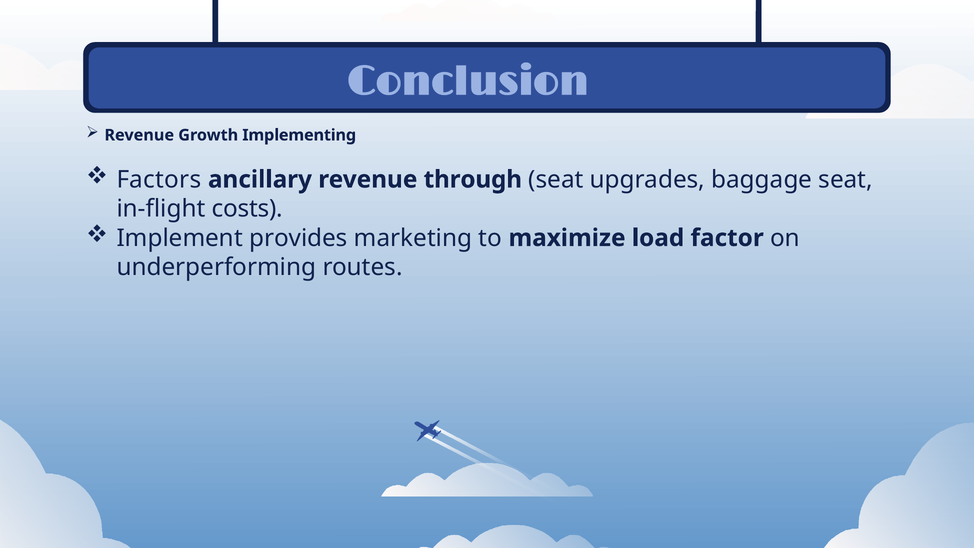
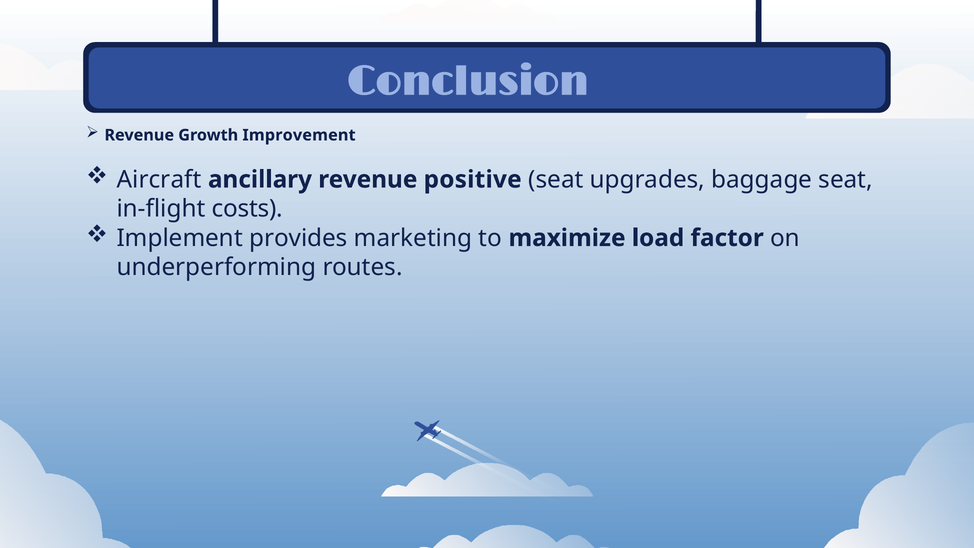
Implementing: Implementing -> Improvement
Factors: Factors -> Aircraft
through: through -> positive
